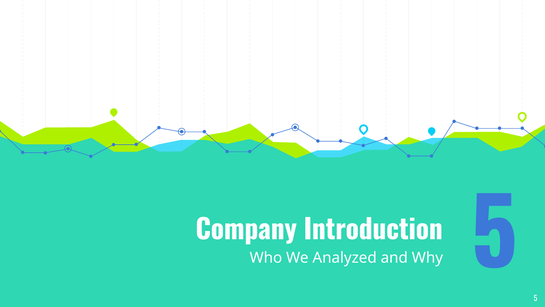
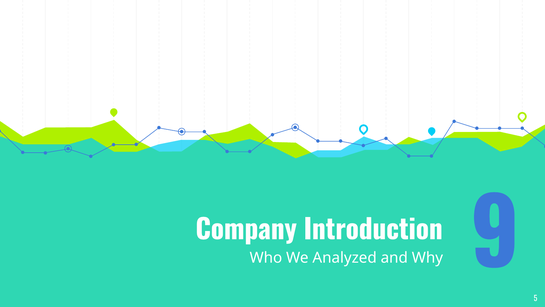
Why 5: 5 -> 9
